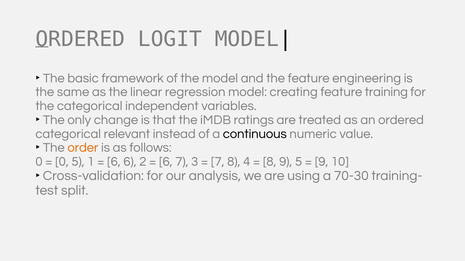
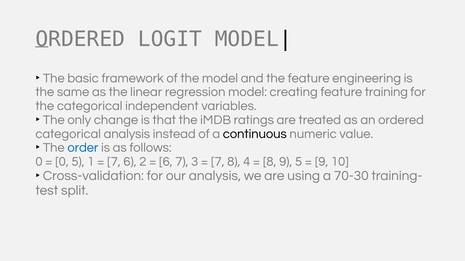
categorical relevant: relevant -> analysis
order colour: orange -> blue
6 at (114, 162): 6 -> 7
